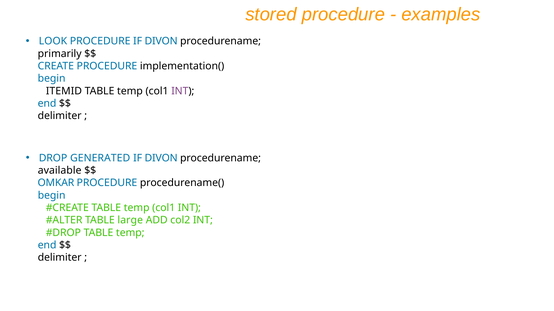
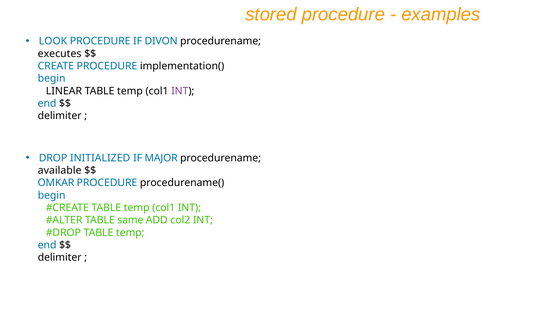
primarily: primarily -> executes
ITEMID: ITEMID -> LINEAR
GENERATED: GENERATED -> INITIALIZED
DIVON at (161, 158): DIVON -> MAJOR
large: large -> same
